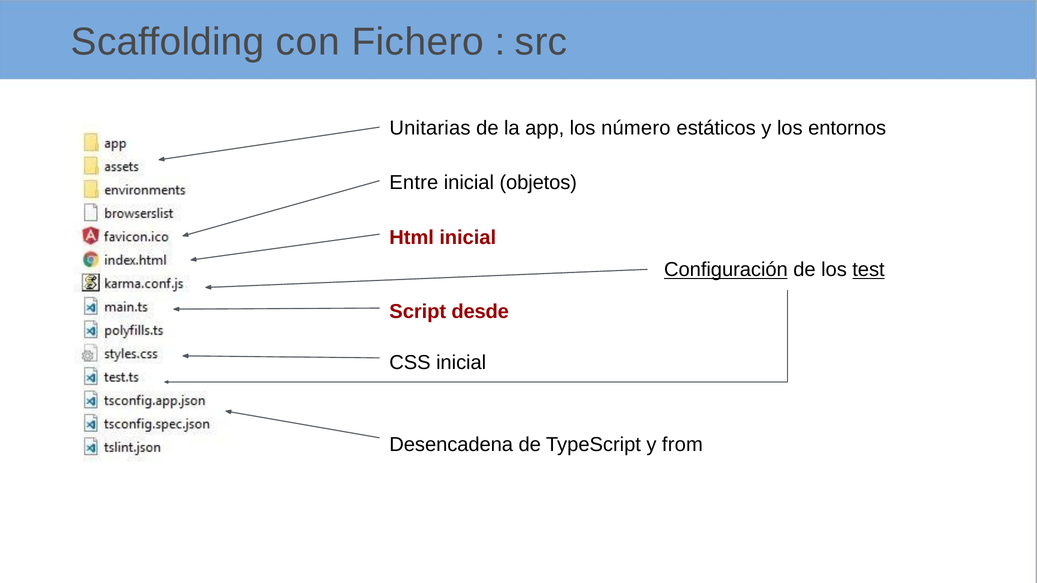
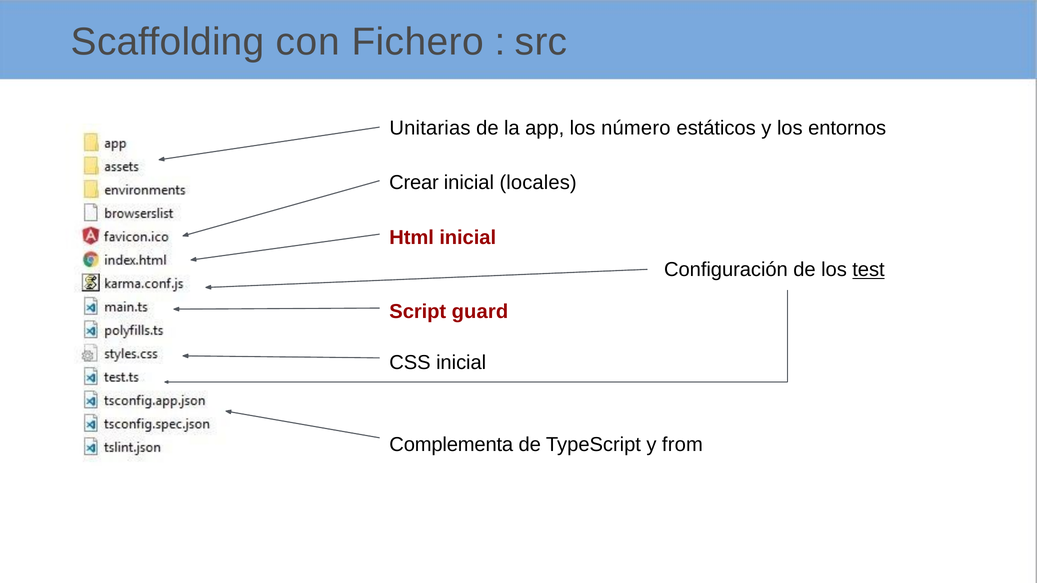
Entre: Entre -> Crear
objetos: objetos -> locales
Configuración underline: present -> none
desde: desde -> guard
Desencadena: Desencadena -> Complementa
